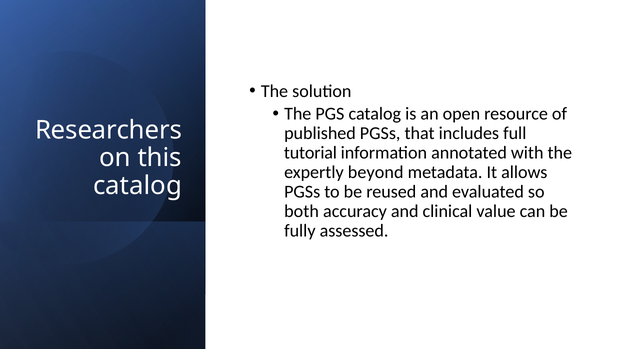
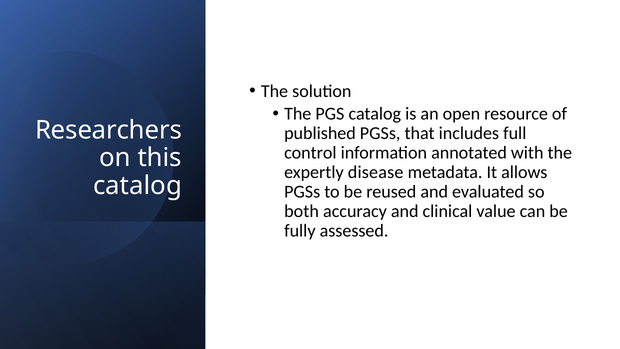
tutorial: tutorial -> control
beyond: beyond -> disease
